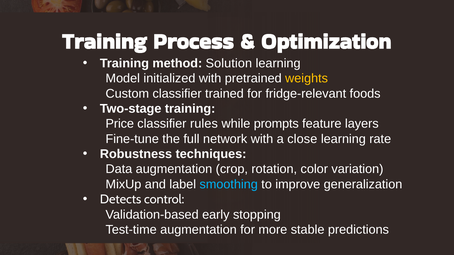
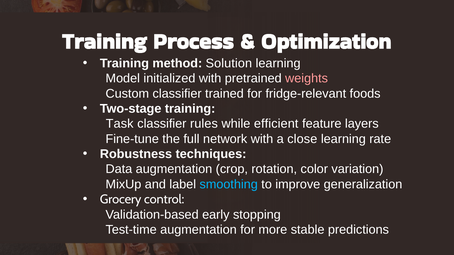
weights colour: yellow -> pink
Price: Price -> Task
prompts: prompts -> efficient
Detects: Detects -> Grocery
